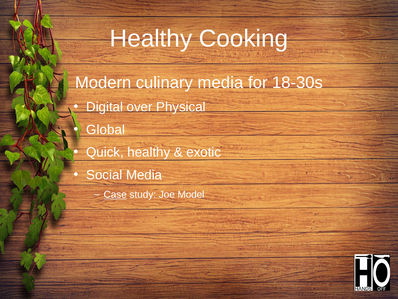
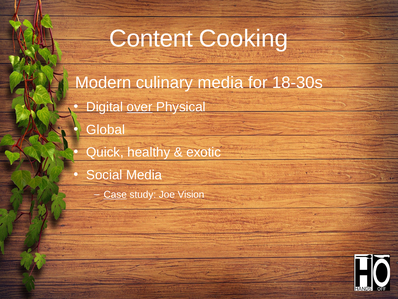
Healthy at (151, 39): Healthy -> Content
over underline: none -> present
Model: Model -> Vision
